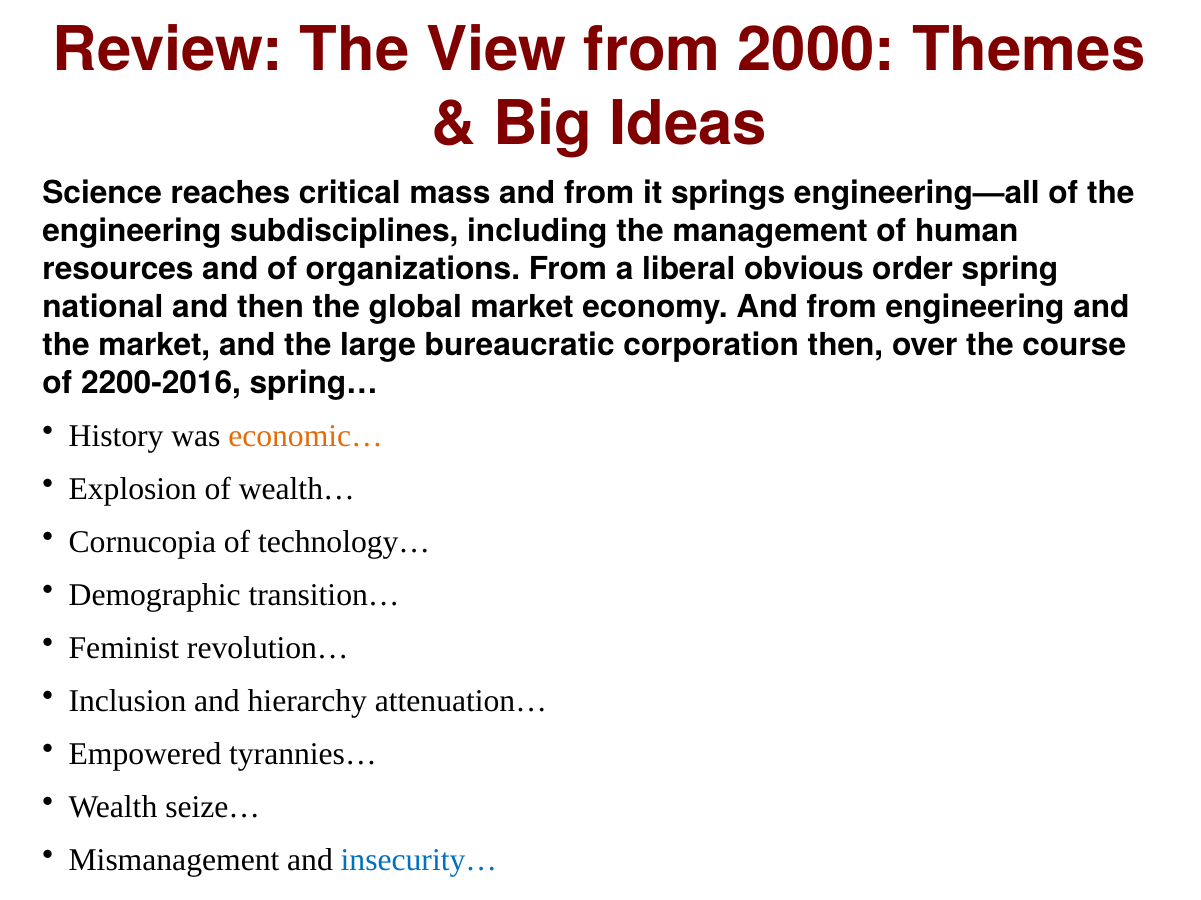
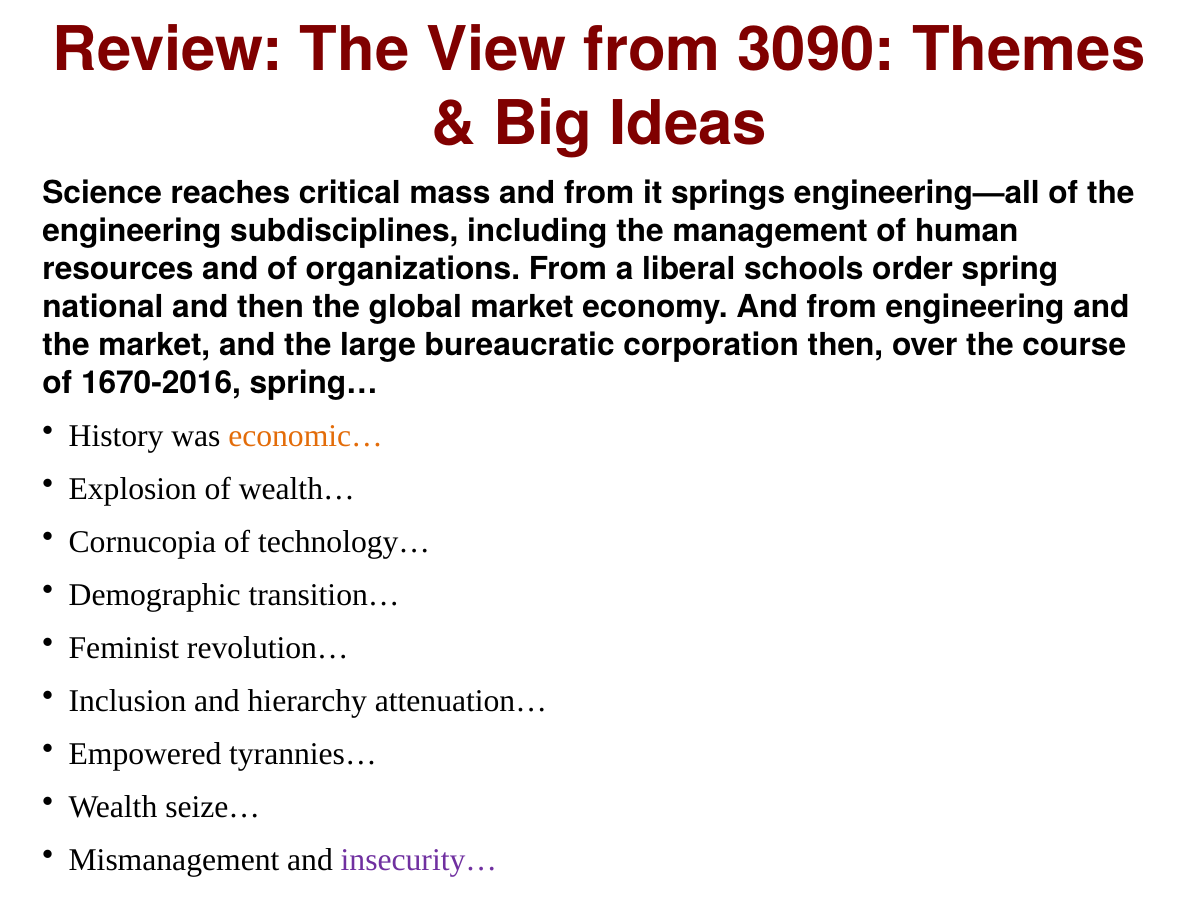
2000: 2000 -> 3090
obvious: obvious -> schools
2200-2016: 2200-2016 -> 1670-2016
insecurity… colour: blue -> purple
